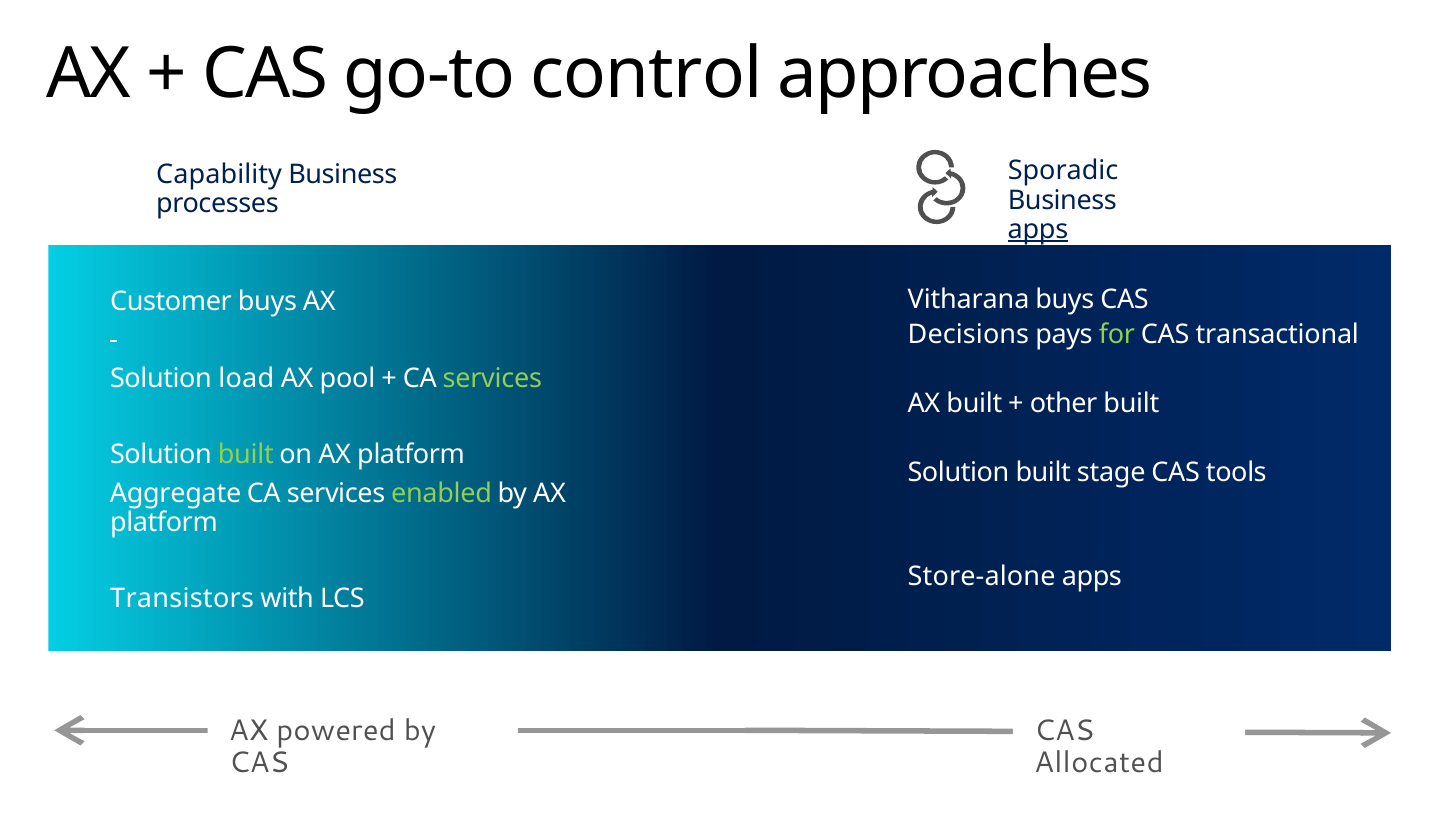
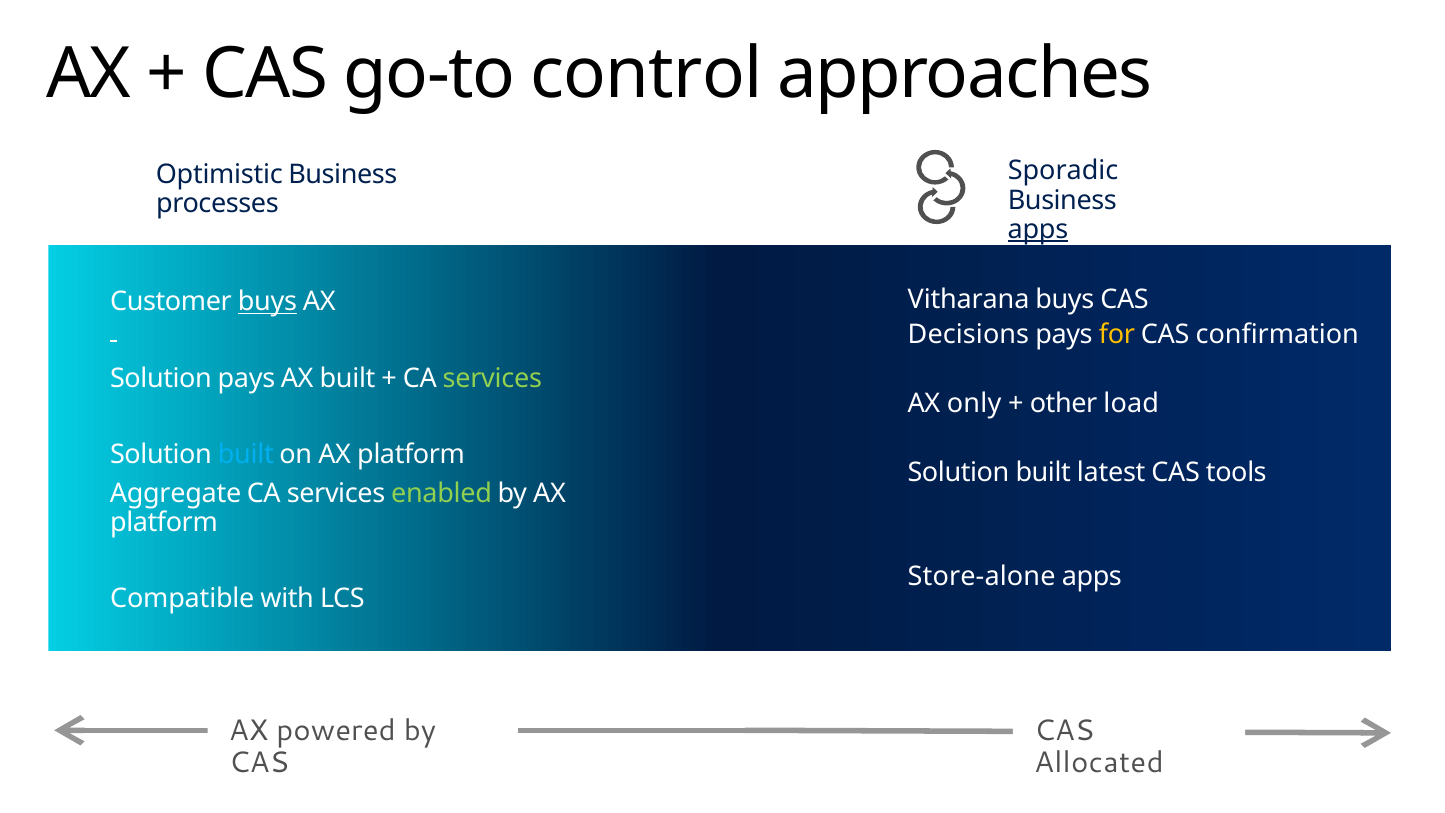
Capability: Capability -> Optimistic
buys at (267, 302) underline: none -> present
for colour: light green -> yellow
transactional: transactional -> confirmation
Solution load: load -> pays
AX pool: pool -> built
AX built: built -> only
other built: built -> load
built at (246, 455) colour: light green -> light blue
stage: stage -> latest
Transistors: Transistors -> Compatible
